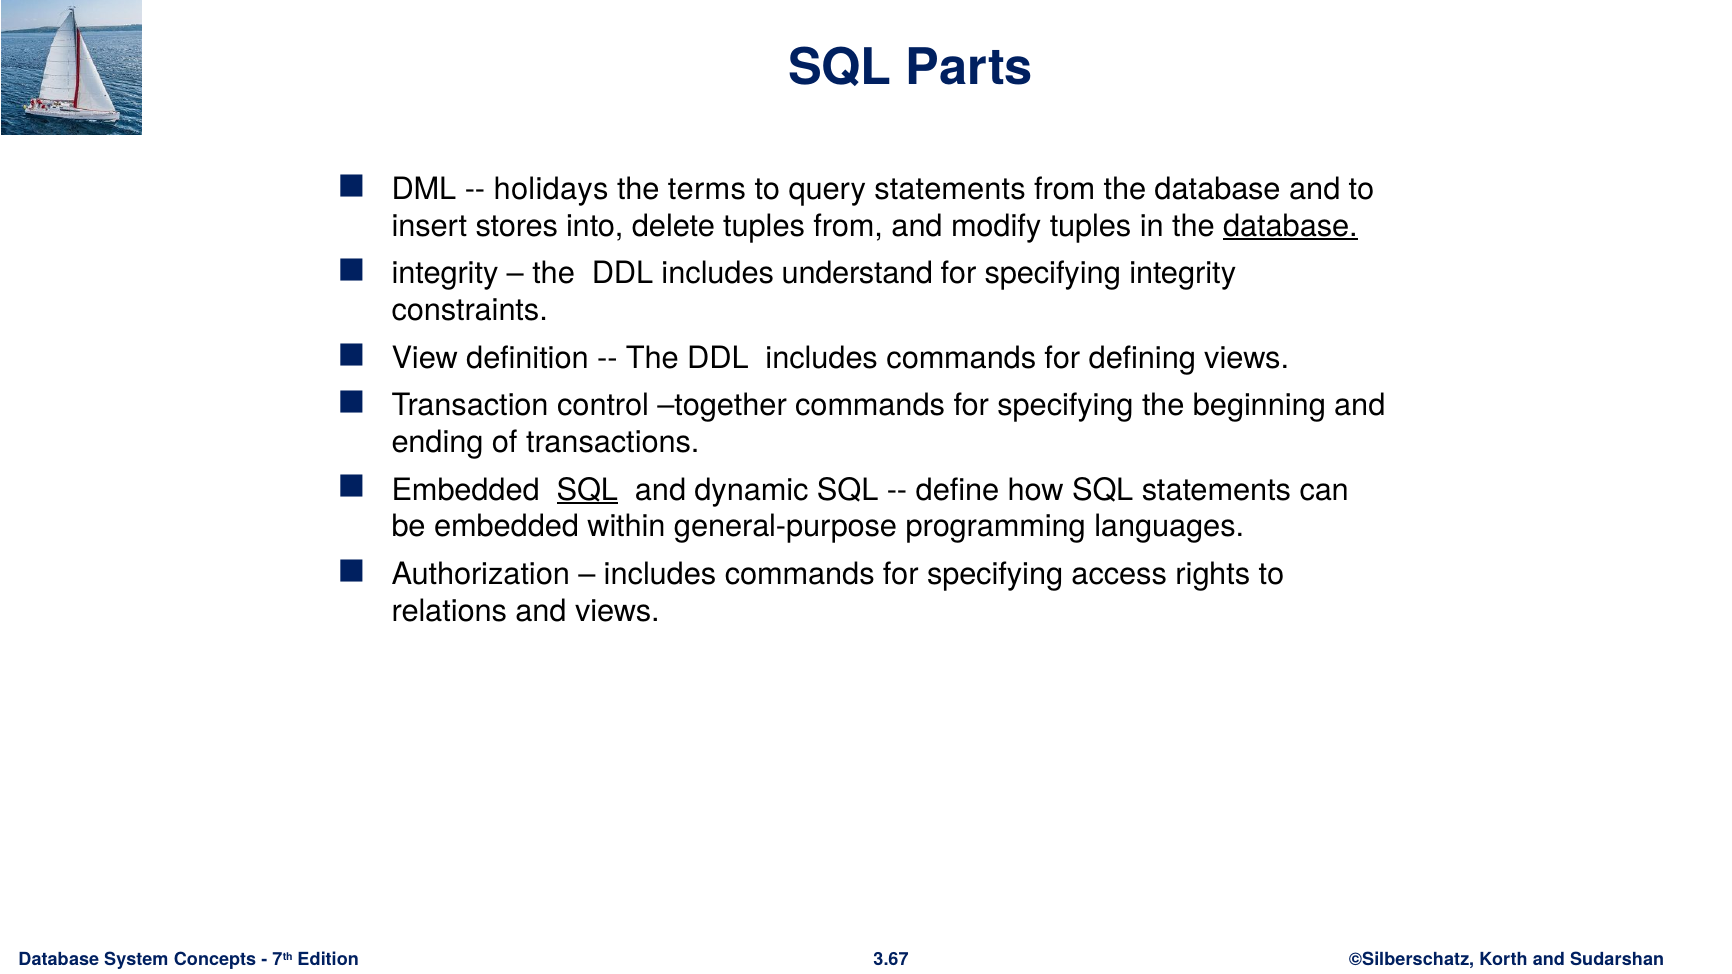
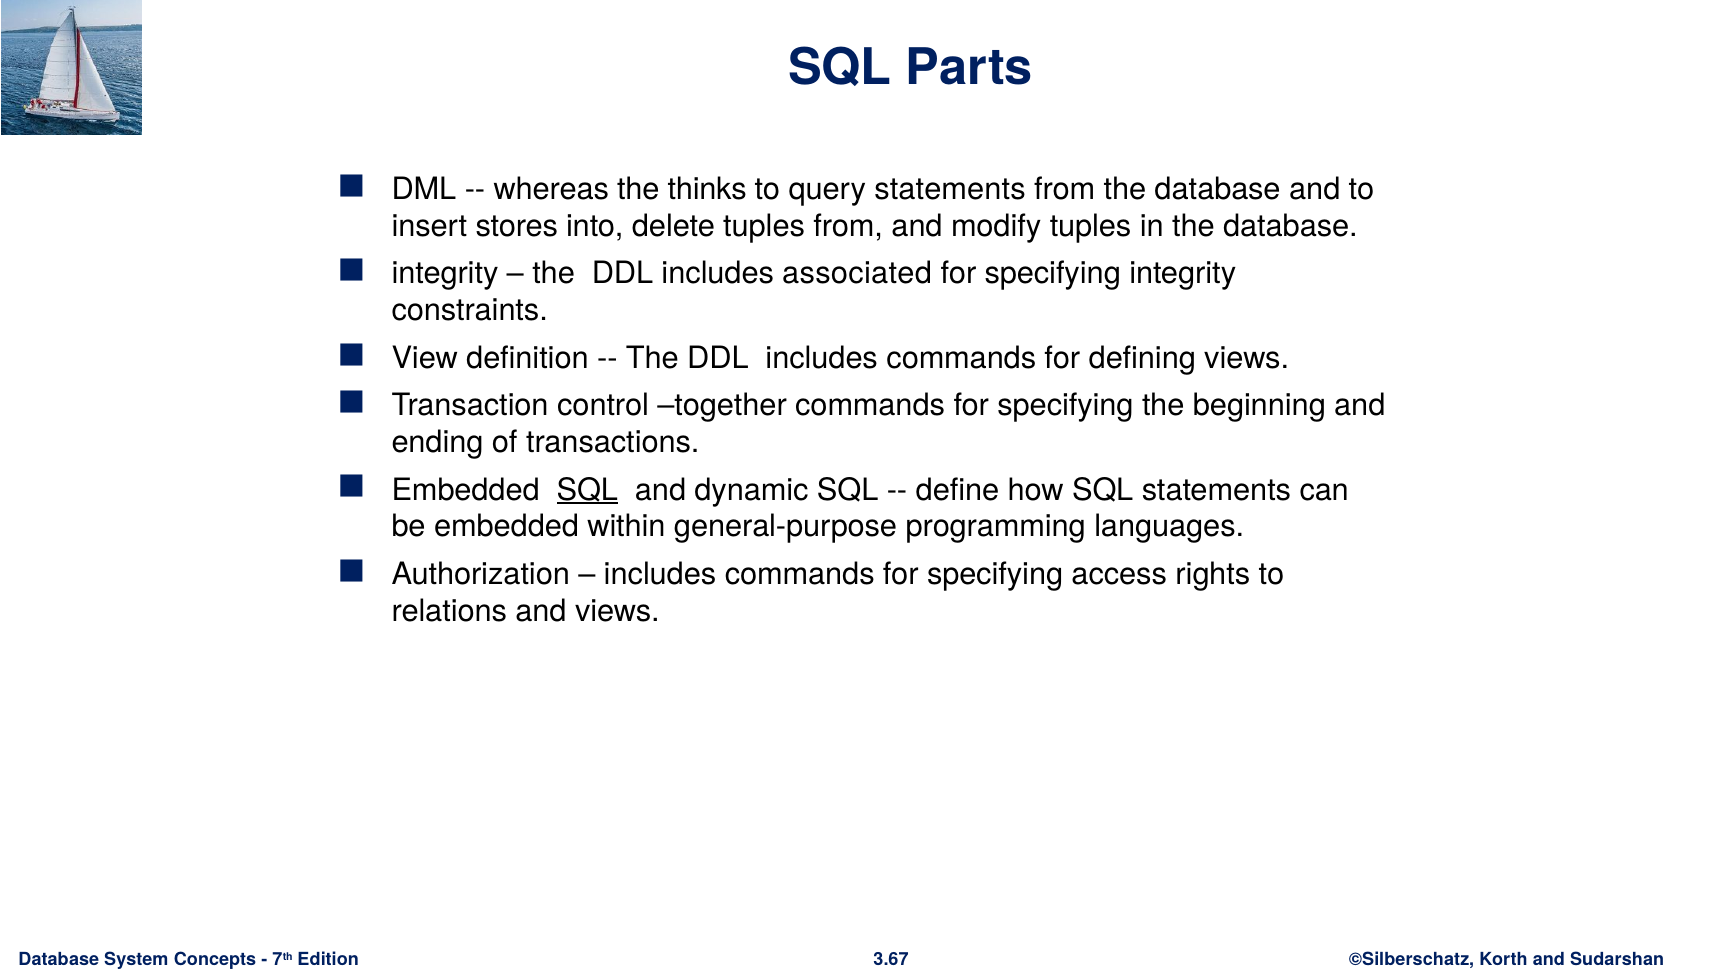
holidays: holidays -> whereas
terms: terms -> thinks
database at (1290, 226) underline: present -> none
understand: understand -> associated
